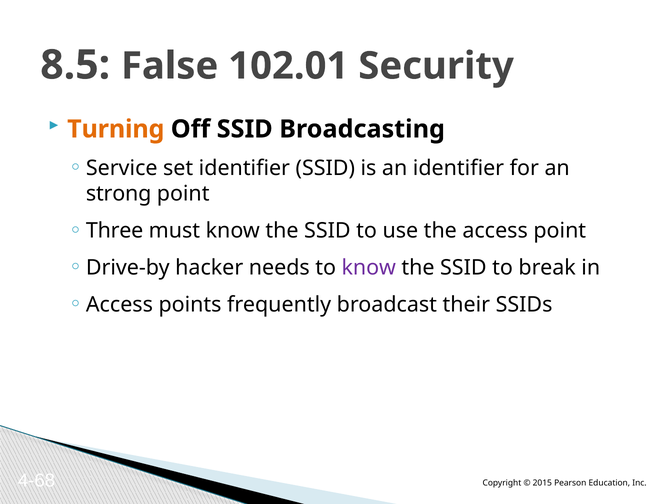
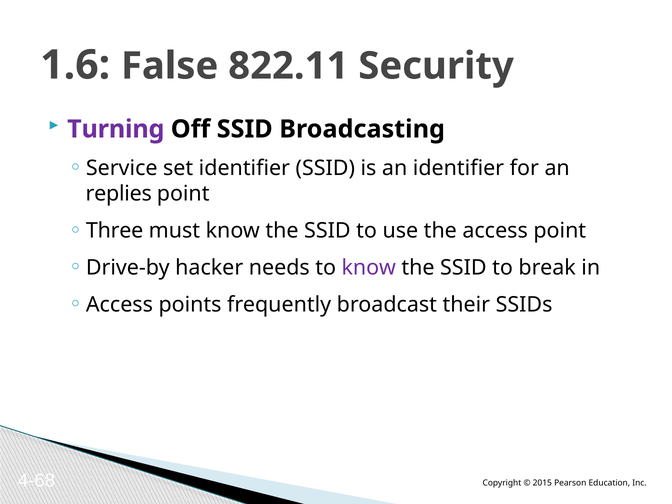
8.5: 8.5 -> 1.6
102.01: 102.01 -> 822.11
Turning colour: orange -> purple
strong: strong -> replies
